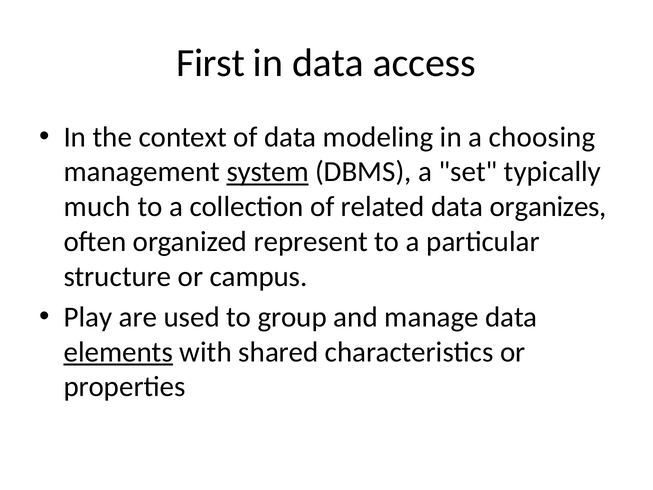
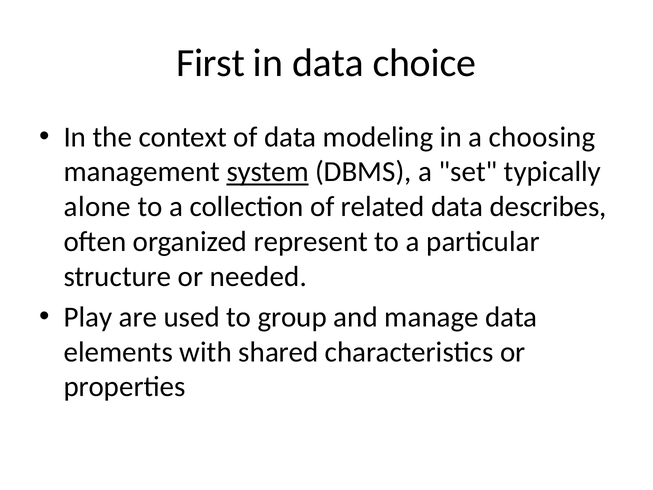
access: access -> choice
much: much -> alone
organizes: organizes -> describes
campus: campus -> needed
elements underline: present -> none
